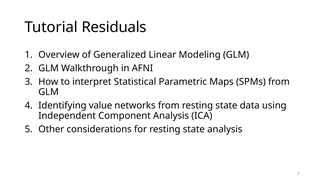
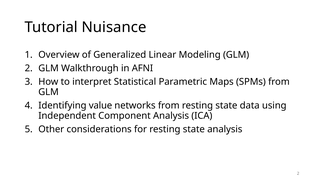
Residuals: Residuals -> Nuisance
